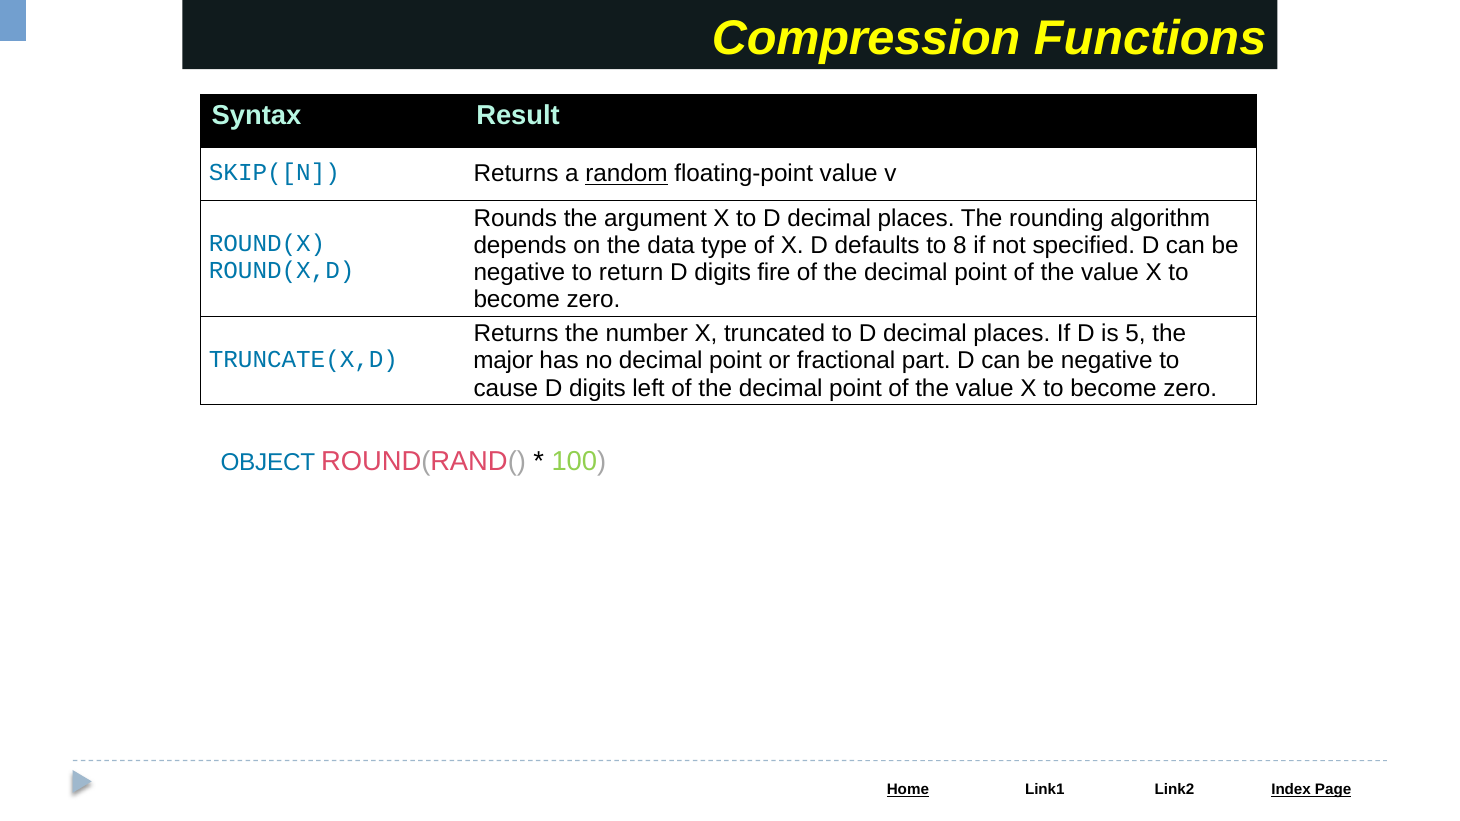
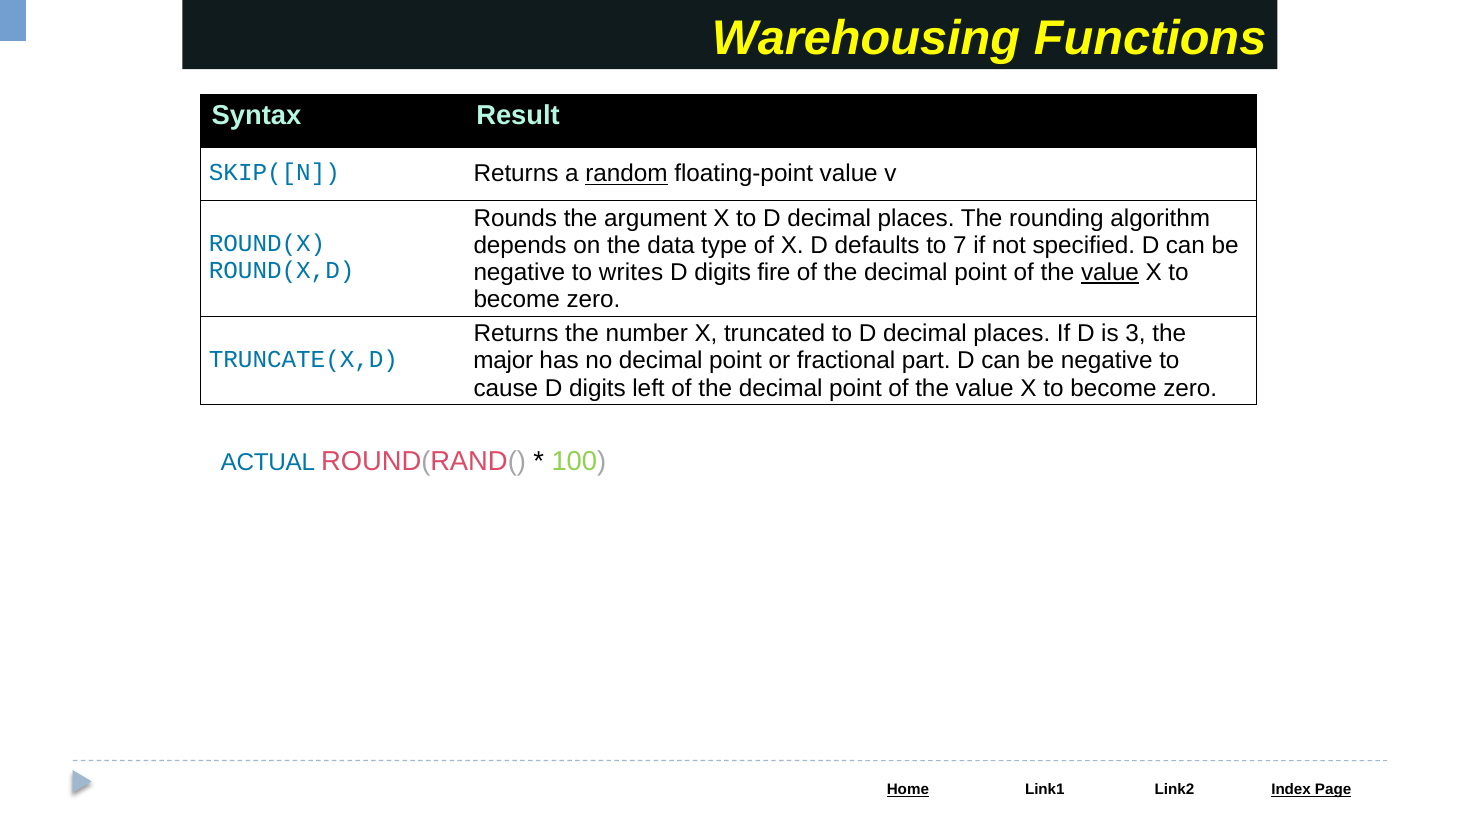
Compression: Compression -> Warehousing
8: 8 -> 7
return: return -> writes
value at (1110, 272) underline: none -> present
5: 5 -> 3
OBJECT: OBJECT -> ACTUAL
